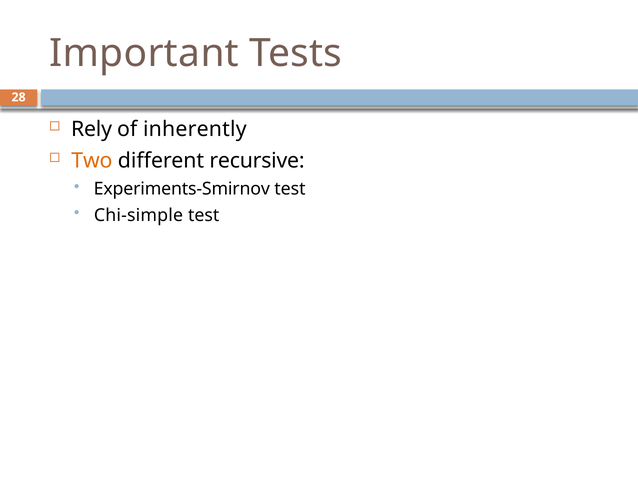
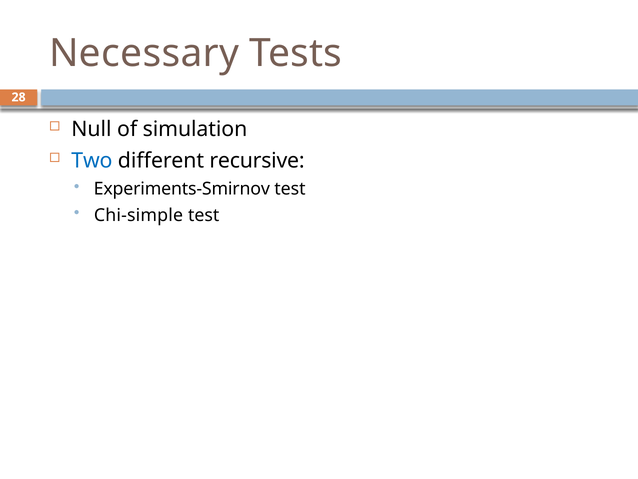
Important: Important -> Necessary
Rely: Rely -> Null
inherently: inherently -> simulation
Two colour: orange -> blue
